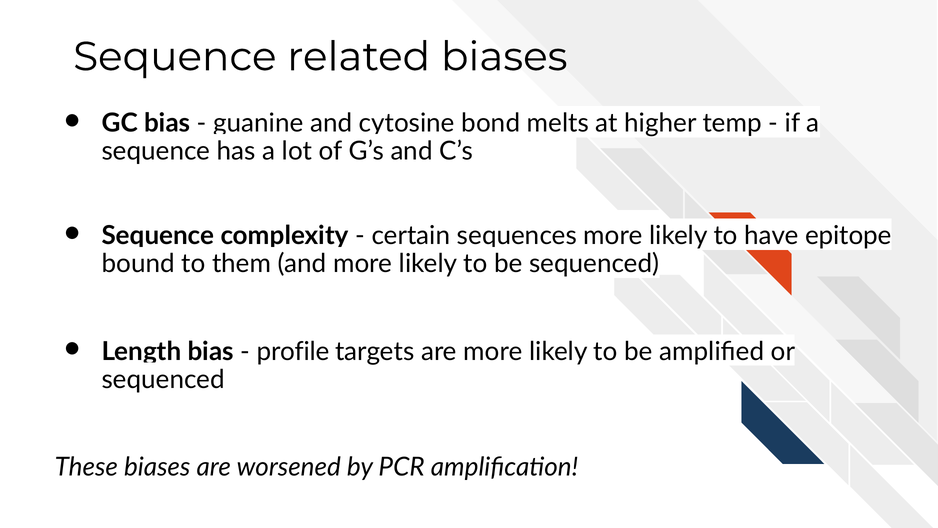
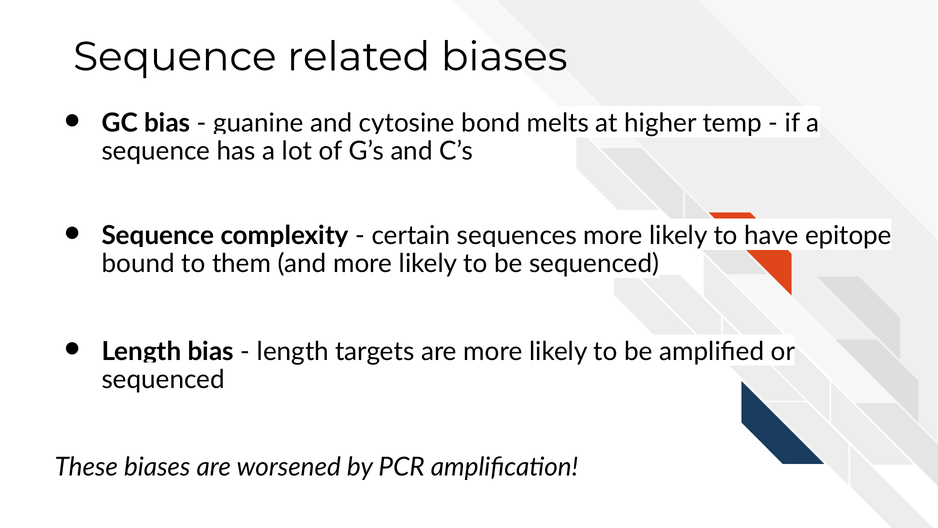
profile at (293, 351): profile -> length
